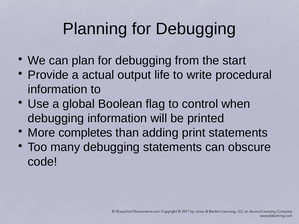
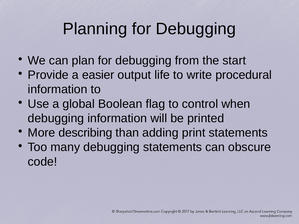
actual: actual -> easier
completes: completes -> describing
